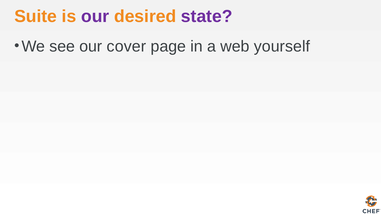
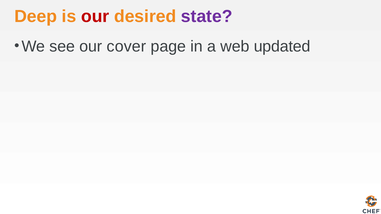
Suite: Suite -> Deep
our at (95, 16) colour: purple -> red
yourself: yourself -> updated
